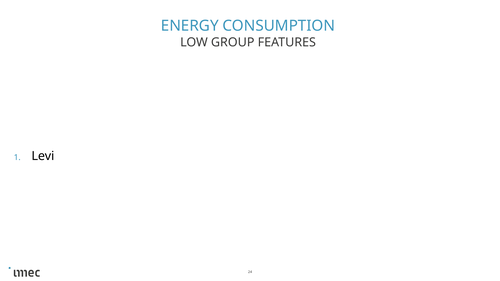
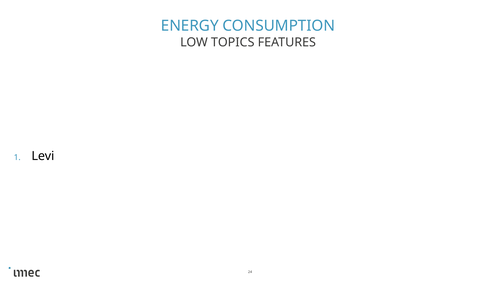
GROUP: GROUP -> TOPICS
